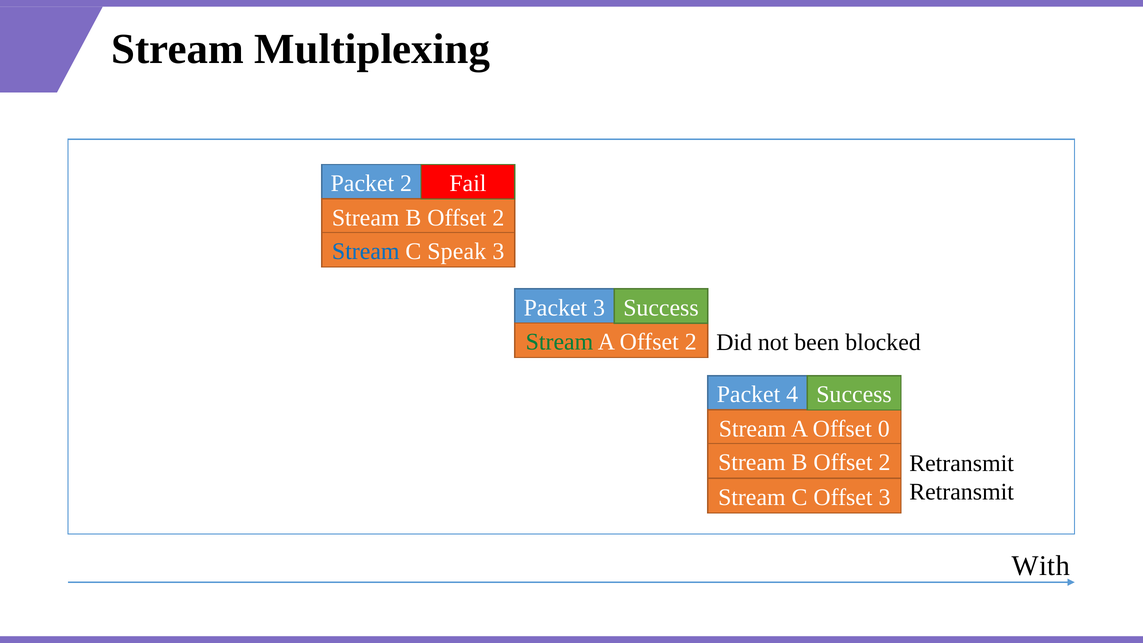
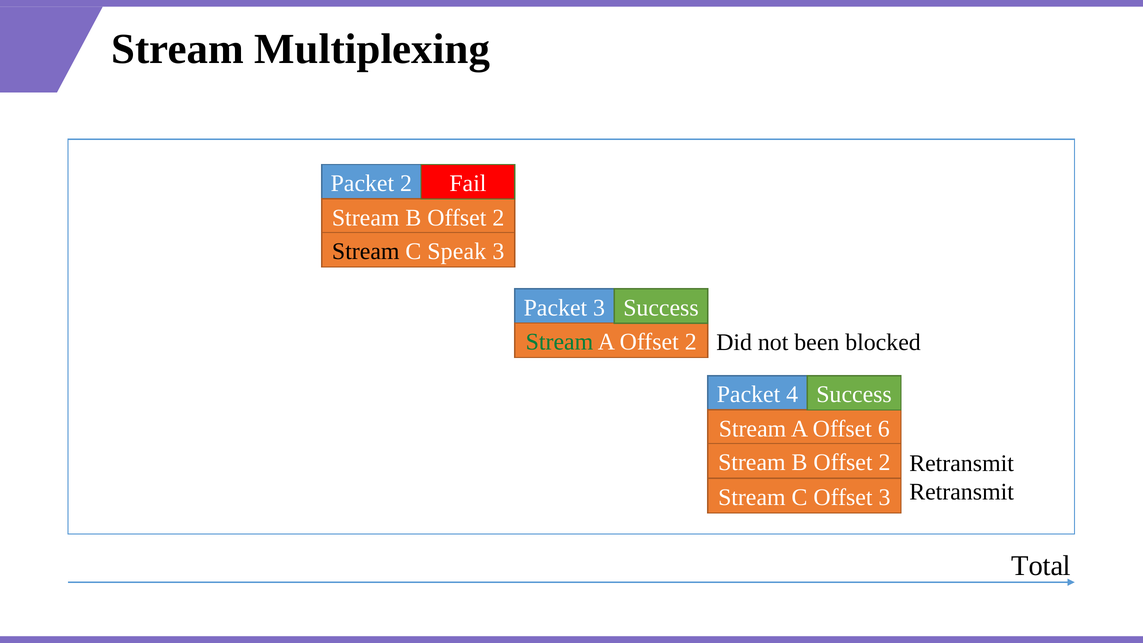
Stream at (366, 251) colour: blue -> black
0: 0 -> 6
With: With -> Total
